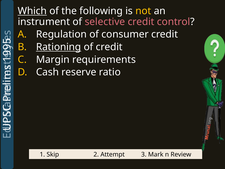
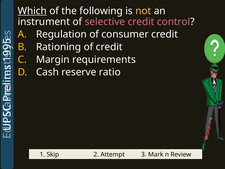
Rationing underline: present -> none
